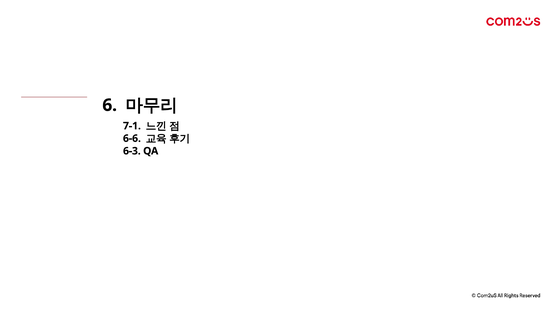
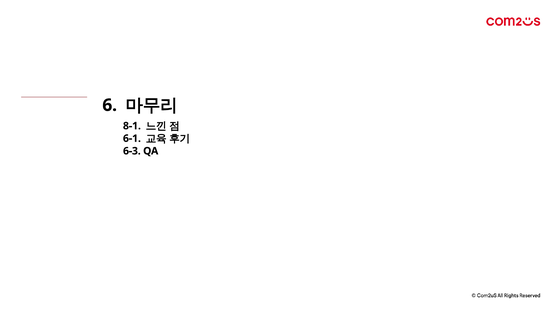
7-1: 7-1 -> 8-1
6-6: 6-6 -> 6-1
